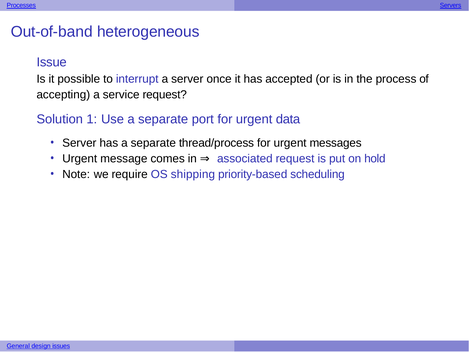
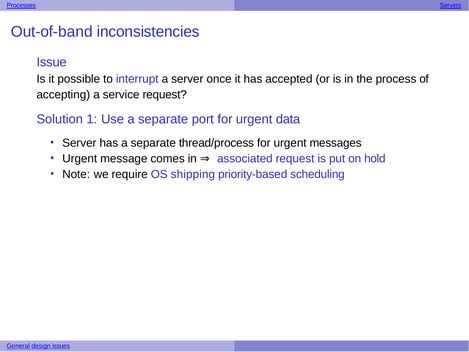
heterogeneous: heterogeneous -> inconsistencies
